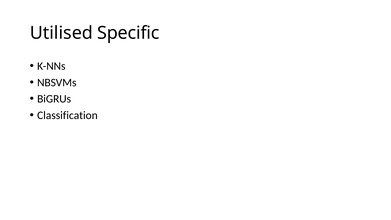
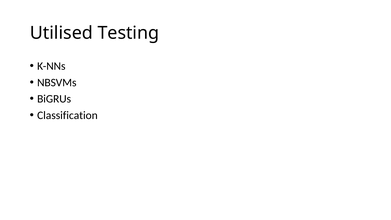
Specific: Specific -> Testing
